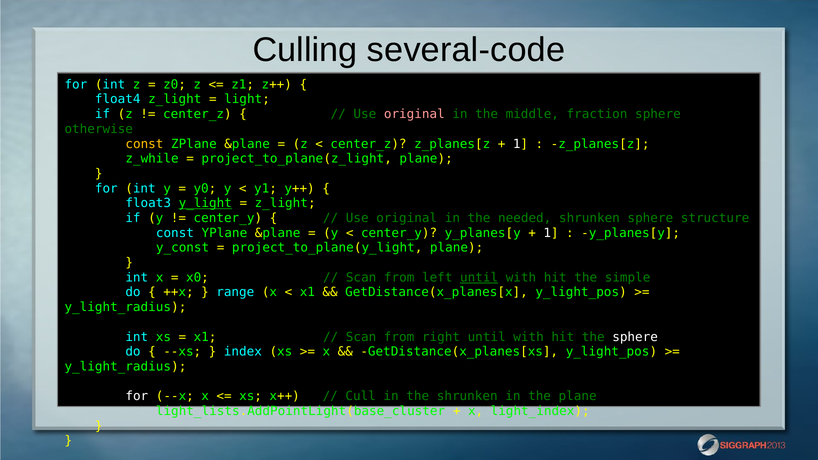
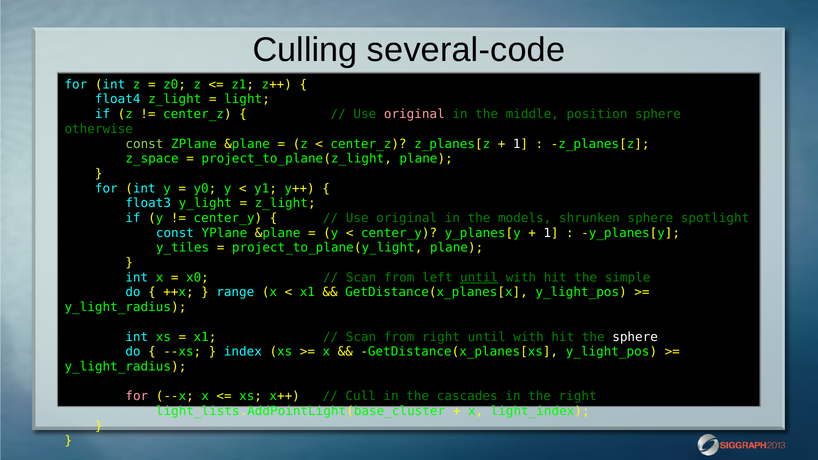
fraction: fraction -> position
const at (144, 144) colour: yellow -> light green
z_while: z_while -> z_space
y_light underline: present -> none
needed: needed -> models
structure: structure -> spotlight
y_const: y_const -> y_tiles
for at (137, 396) colour: white -> pink
the shrunken: shrunken -> cascades
the plane: plane -> right
